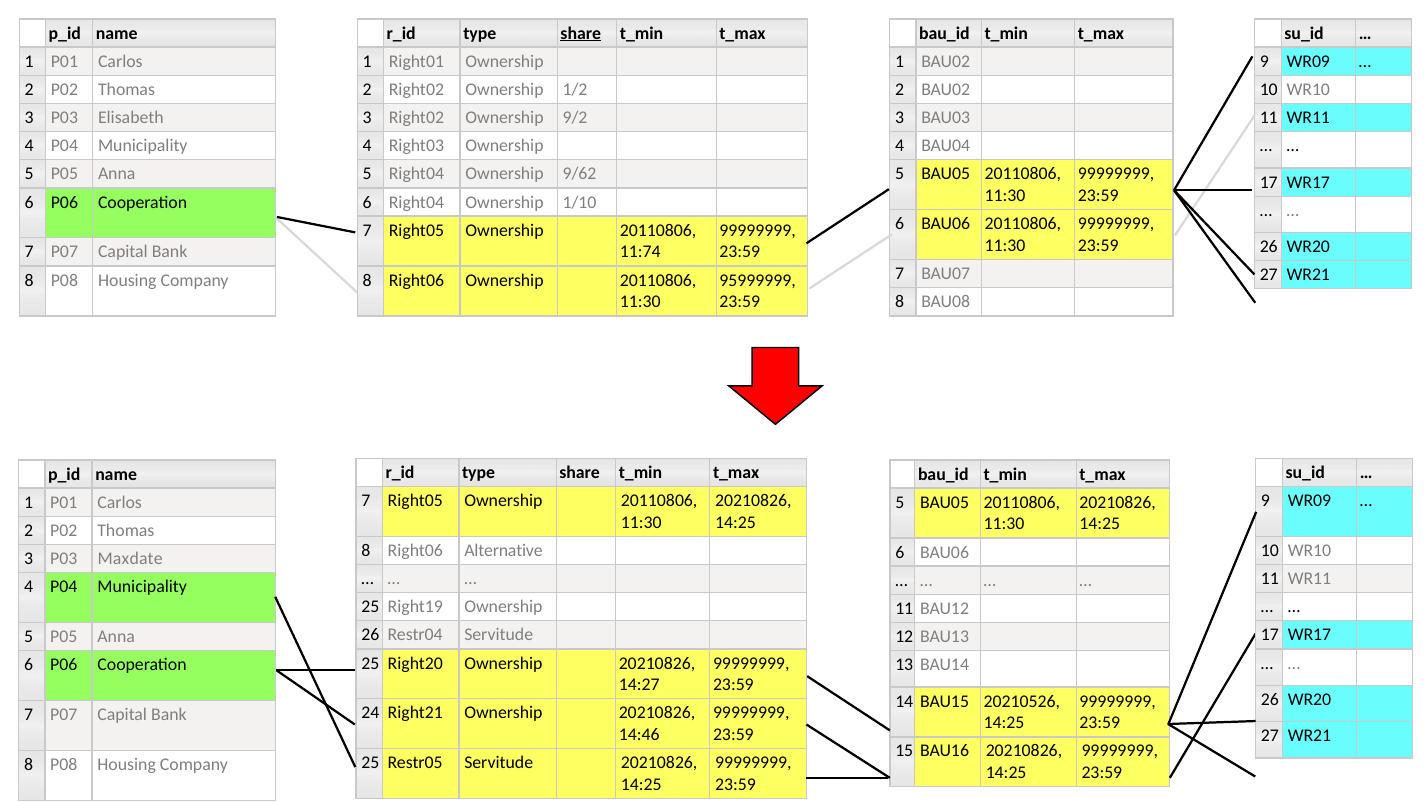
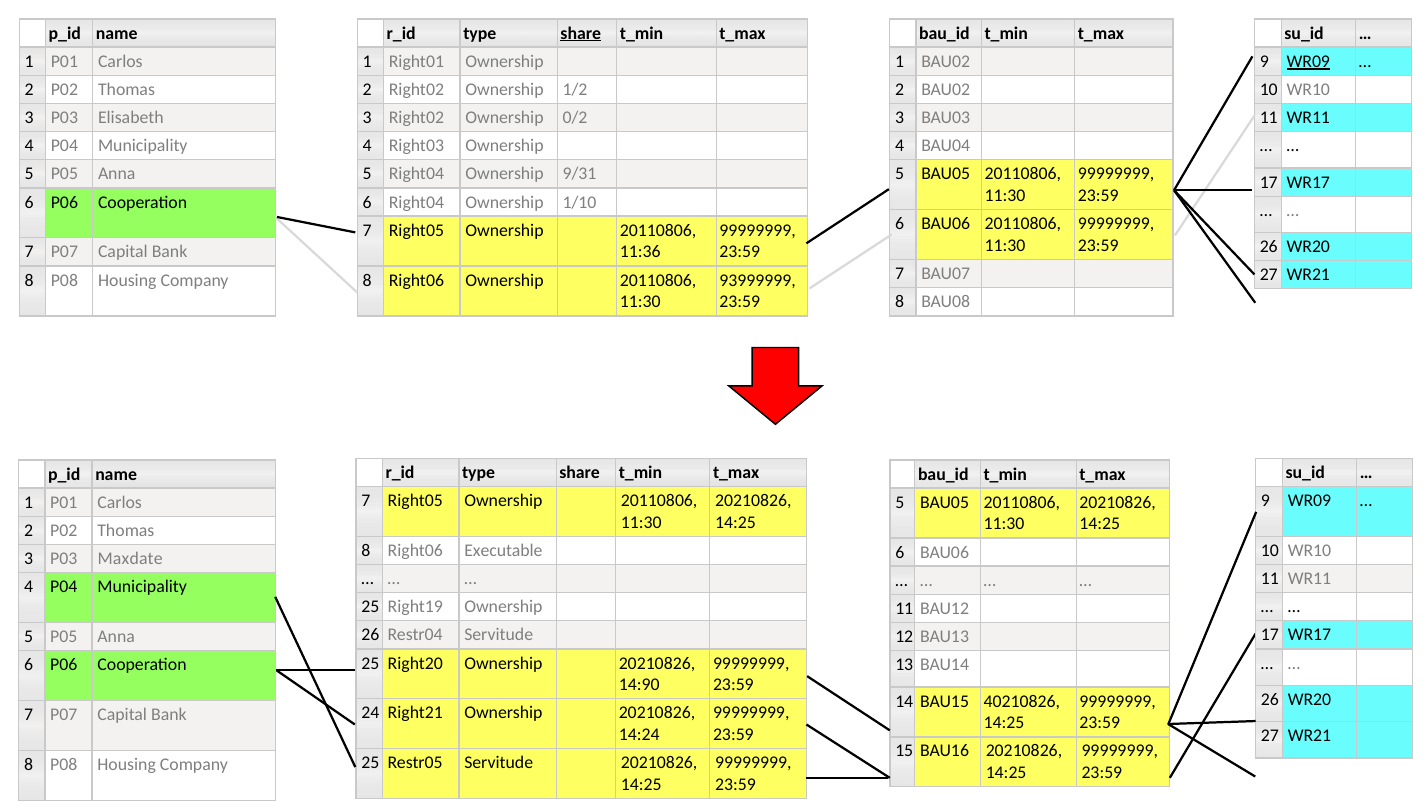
WR09 at (1308, 61) underline: none -> present
9/2: 9/2 -> 0/2
9/62: 9/62 -> 9/31
11:74: 11:74 -> 11:36
95999999: 95999999 -> 93999999
Alternative: Alternative -> Executable
14:27: 14:27 -> 14:90
20210526: 20210526 -> 40210826
14:46: 14:46 -> 14:24
